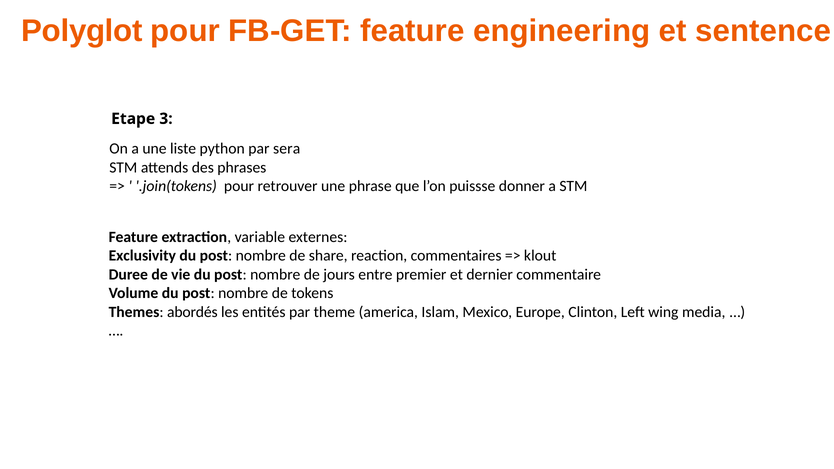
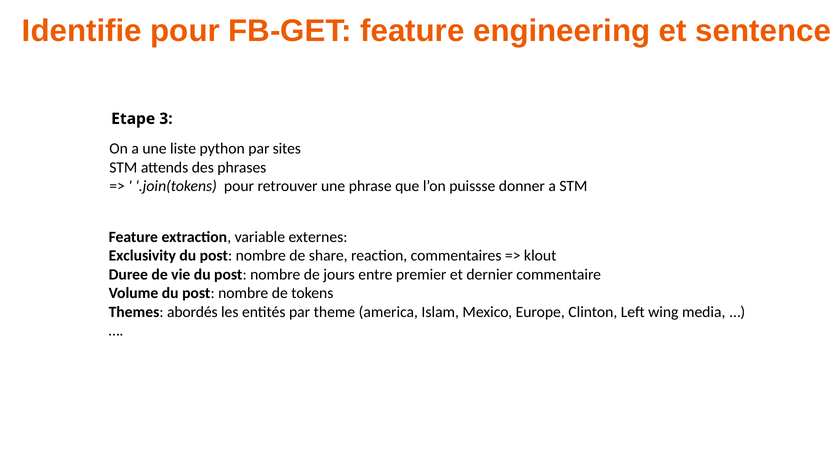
Polyglot: Polyglot -> Identifie
sera: sera -> sites
